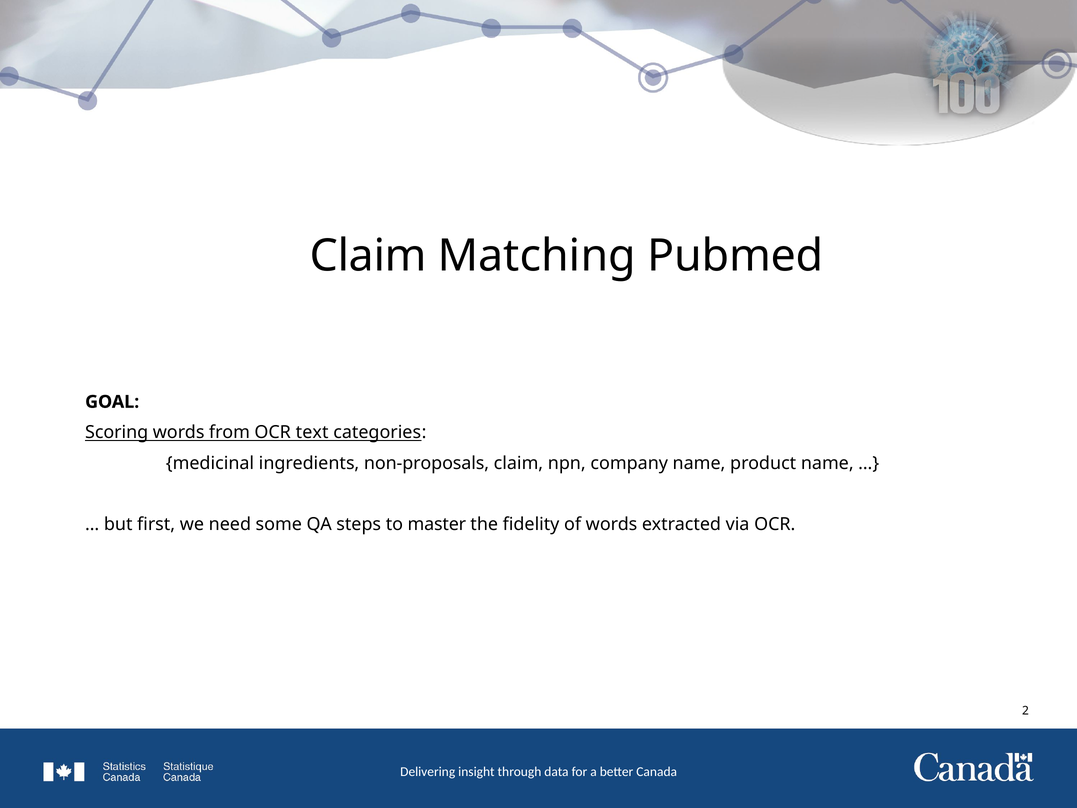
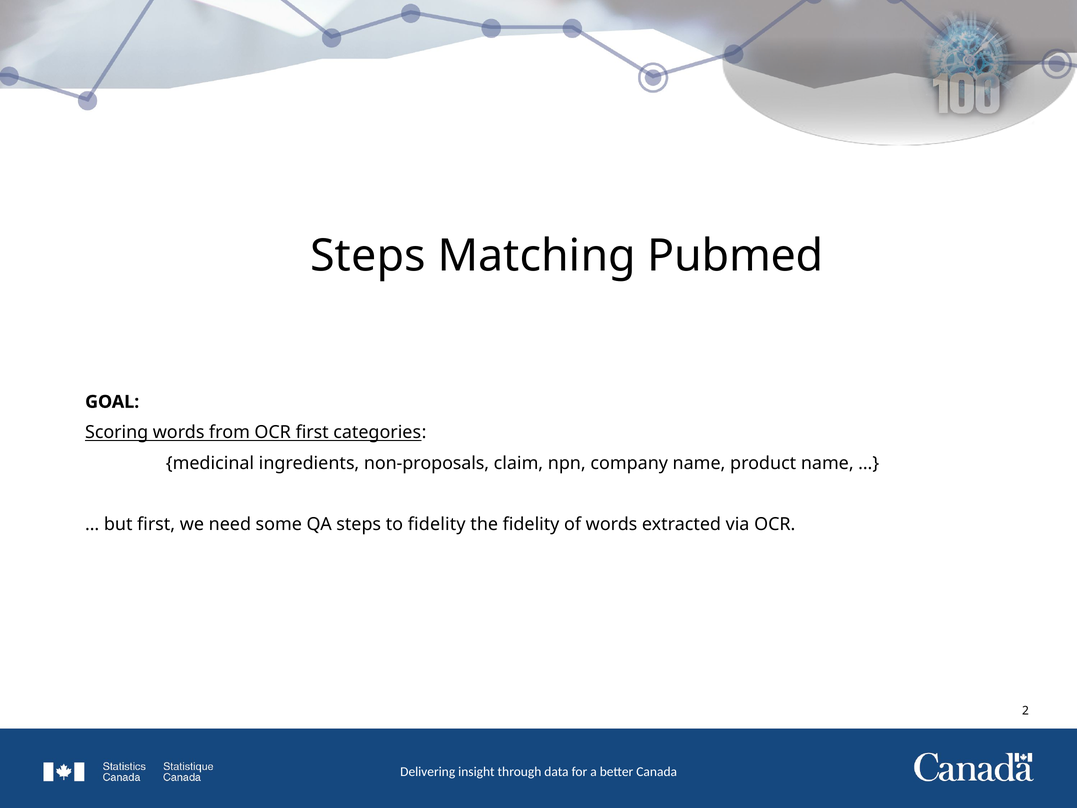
Claim at (368, 256): Claim -> Steps
OCR text: text -> first
to master: master -> fidelity
